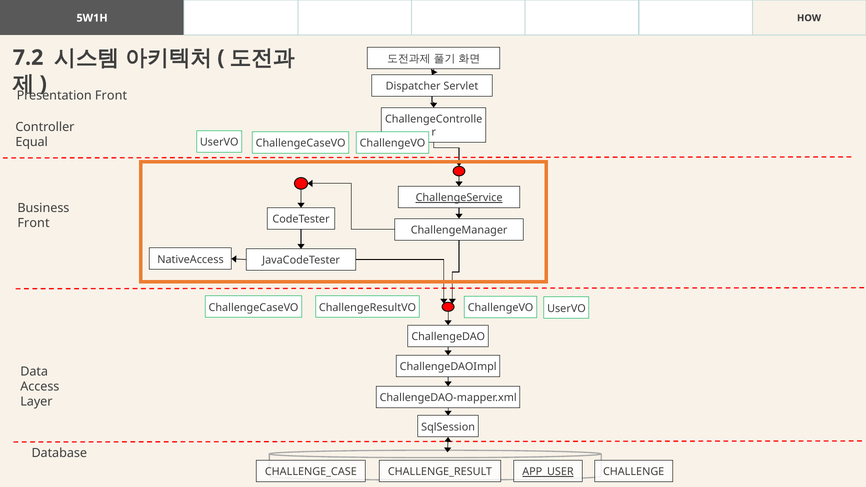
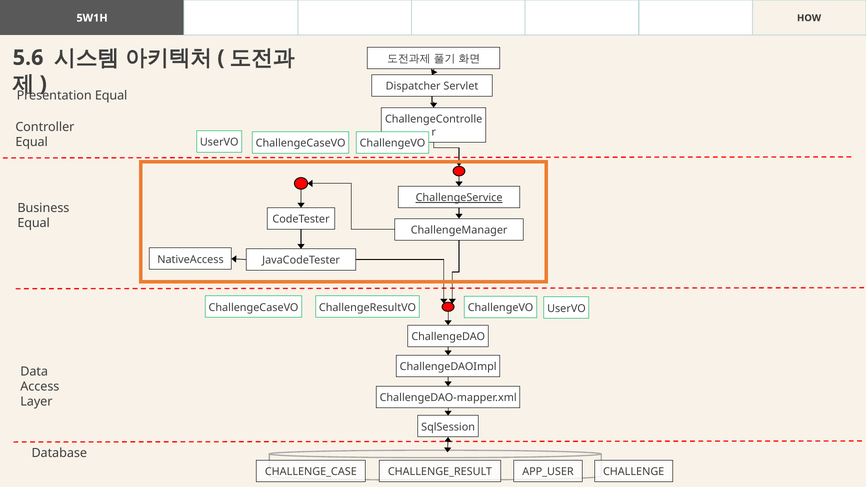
7.2: 7.2 -> 5.6
Front at (111, 96): Front -> Equal
Front at (34, 223): Front -> Equal
APP_USER underline: present -> none
